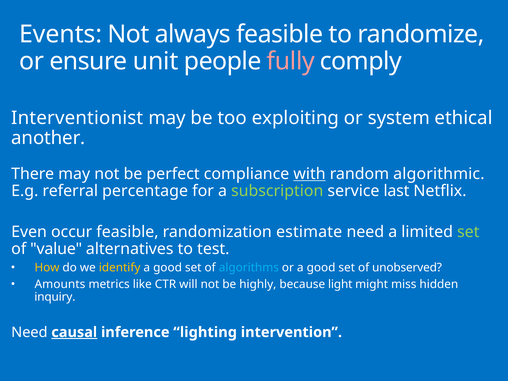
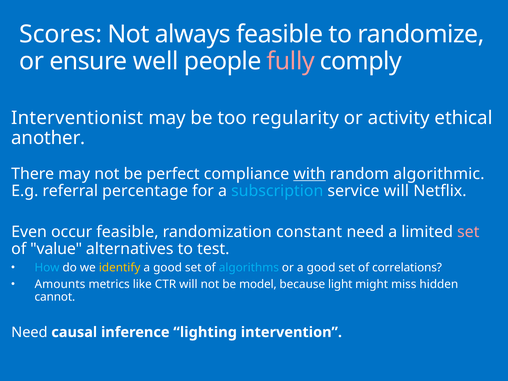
Events: Events -> Scores
unit: unit -> well
exploiting: exploiting -> regularity
system: system -> activity
subscription colour: light green -> light blue
service last: last -> will
estimate: estimate -> constant
set at (468, 232) colour: light green -> pink
How colour: yellow -> light blue
unobserved: unobserved -> correlations
highly: highly -> model
inquiry: inquiry -> cannot
causal underline: present -> none
